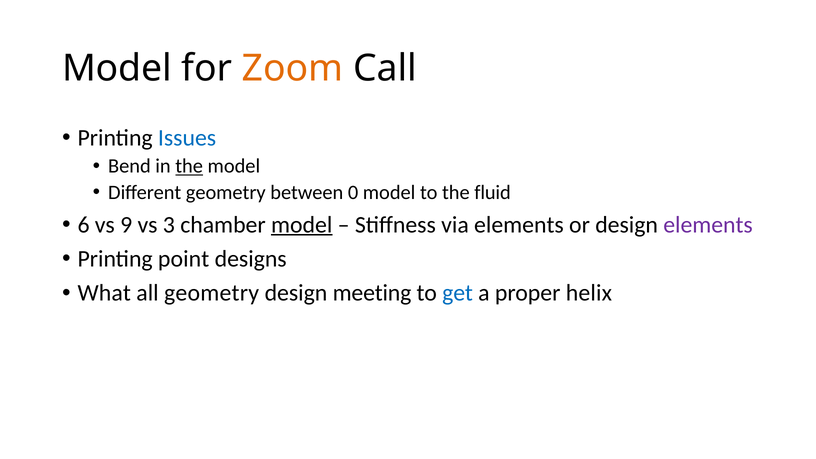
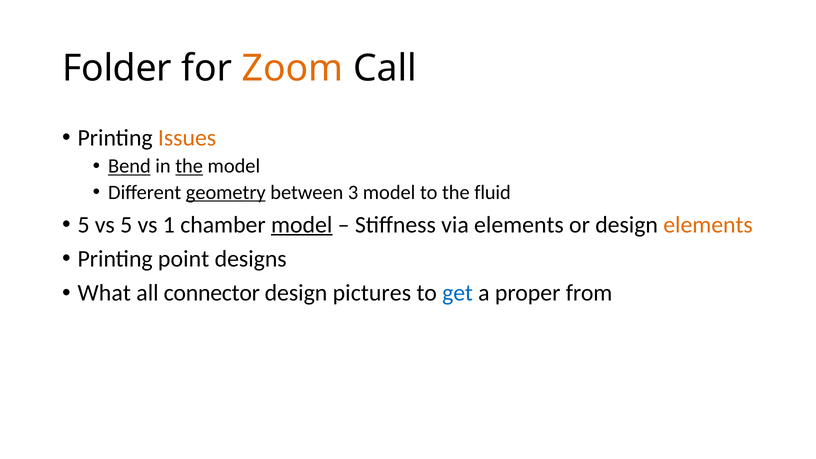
Model at (117, 69): Model -> Folder
Issues colour: blue -> orange
Bend underline: none -> present
geometry at (226, 192) underline: none -> present
0: 0 -> 3
6 at (84, 225): 6 -> 5
vs 9: 9 -> 5
3: 3 -> 1
elements at (708, 225) colour: purple -> orange
all geometry: geometry -> connector
meeting: meeting -> pictures
helix: helix -> from
